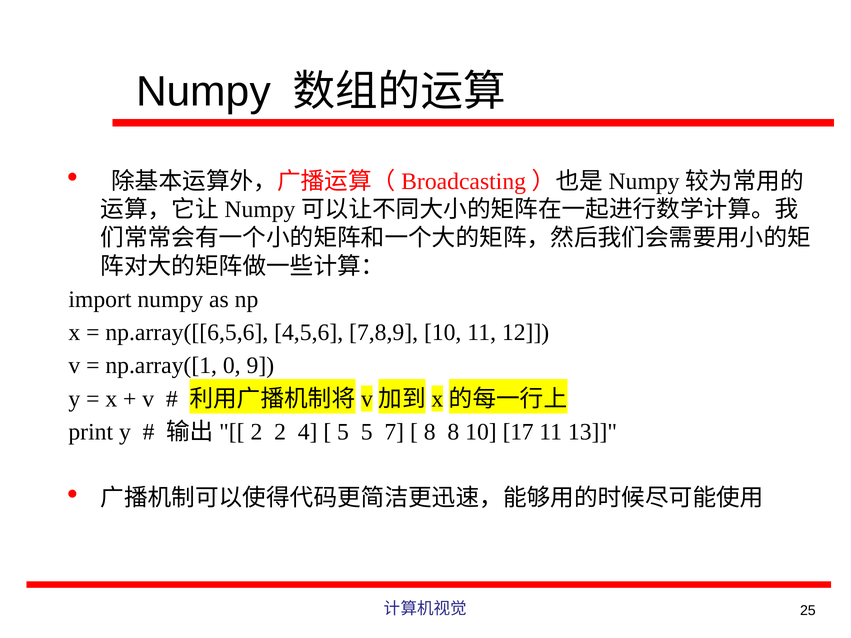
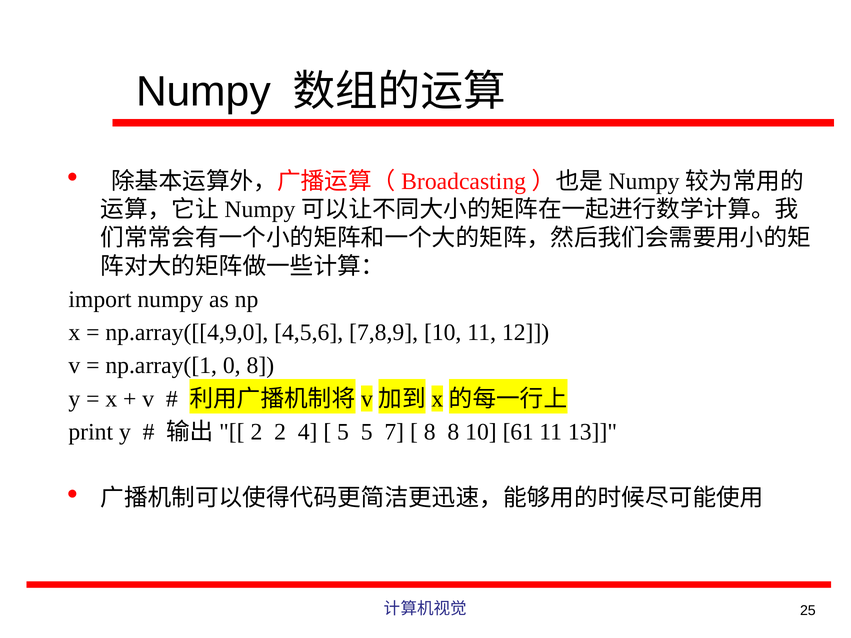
np.array([[6,5,6: np.array([[6,5,6 -> np.array([[4,9,0
0 9: 9 -> 8
17: 17 -> 61
